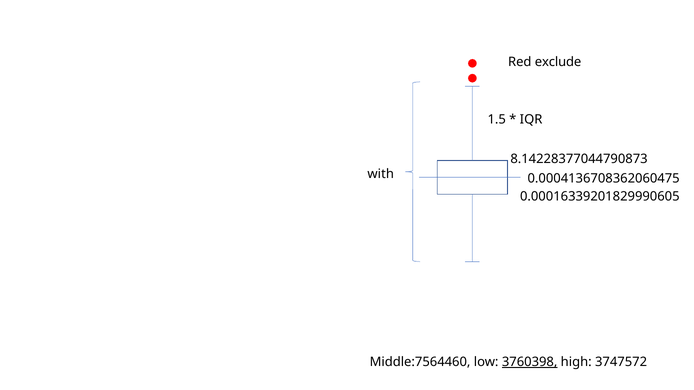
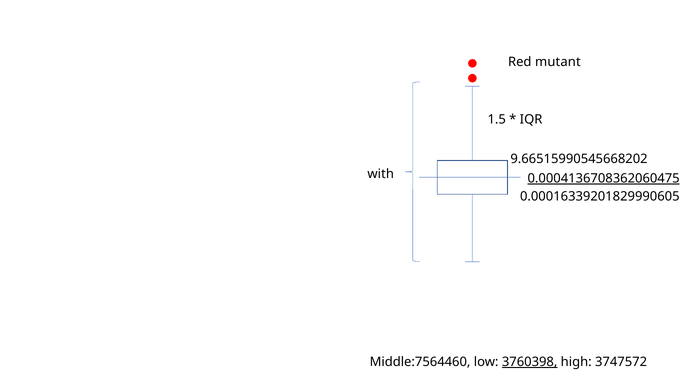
exclude: exclude -> mutant
8.14228377044790873: 8.14228377044790873 -> 9.66515990545668202
0.0004136708362060475 underline: none -> present
